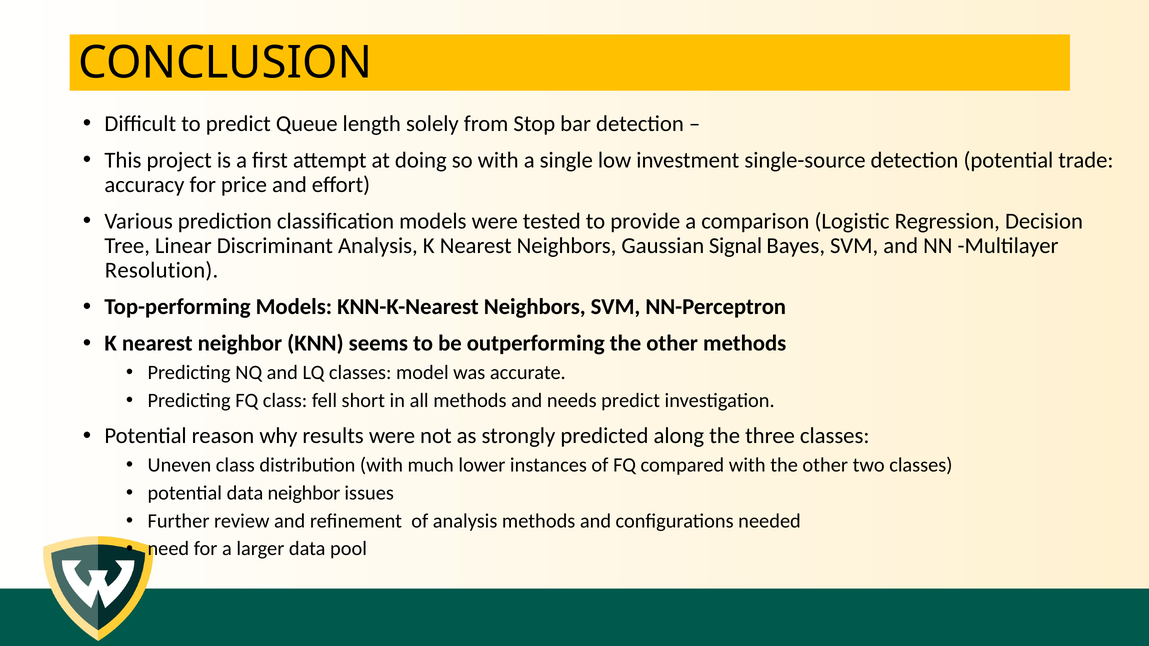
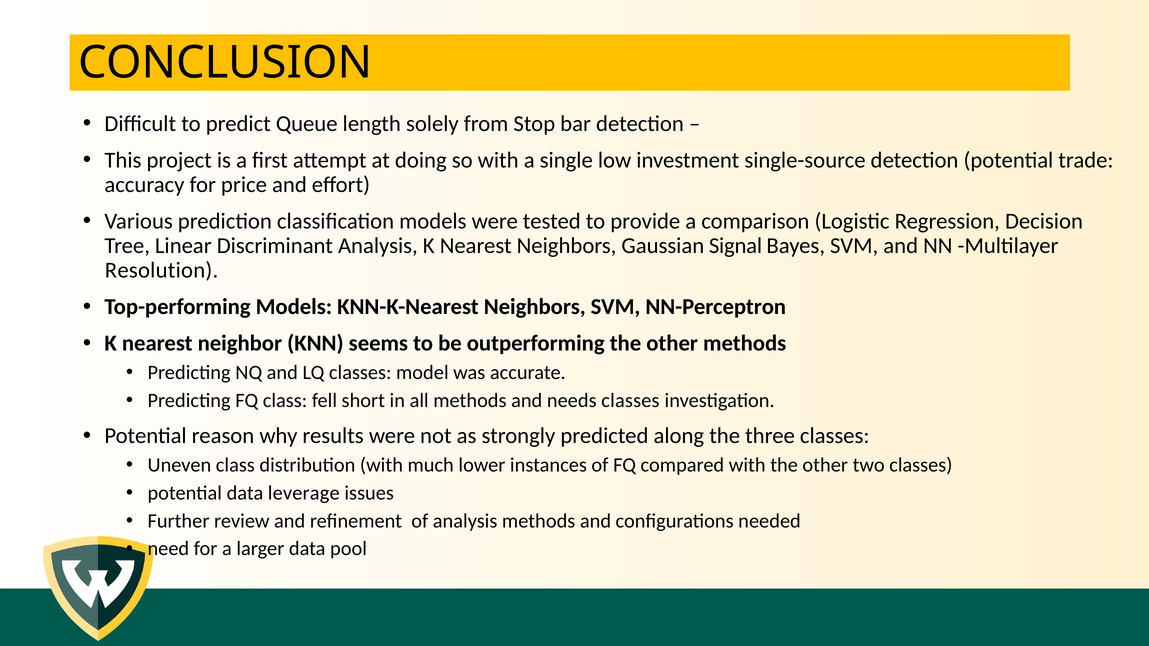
needs predict: predict -> classes
data neighbor: neighbor -> leverage
